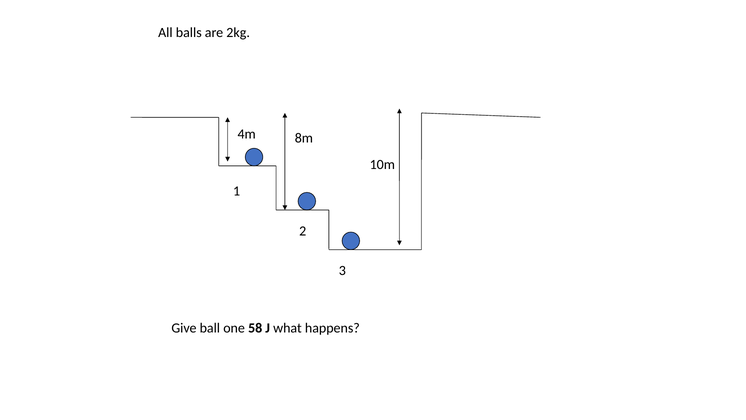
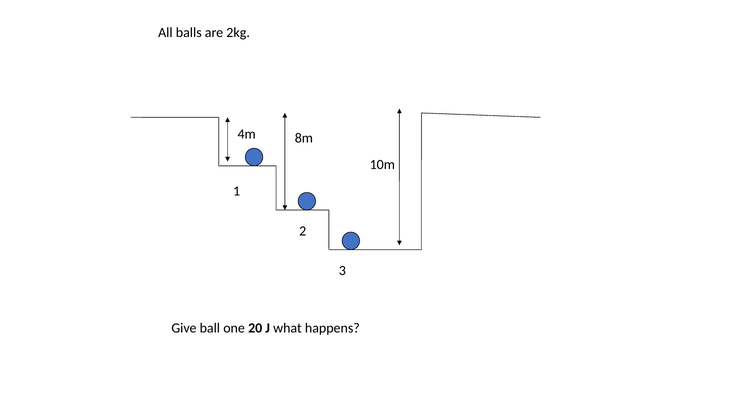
58: 58 -> 20
